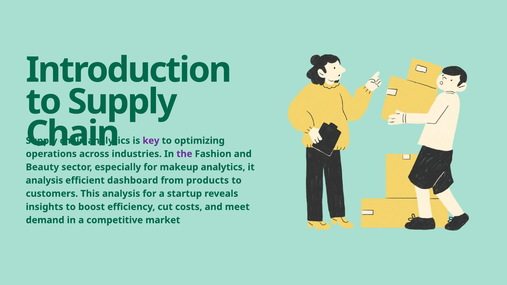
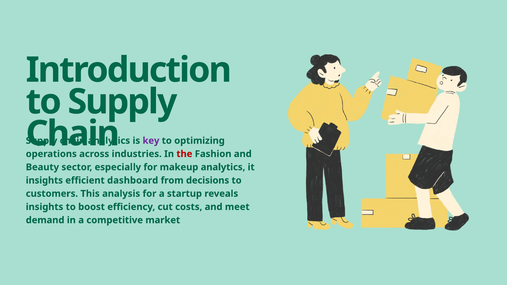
the colour: purple -> red
analysis at (44, 181): analysis -> insights
products: products -> decisions
